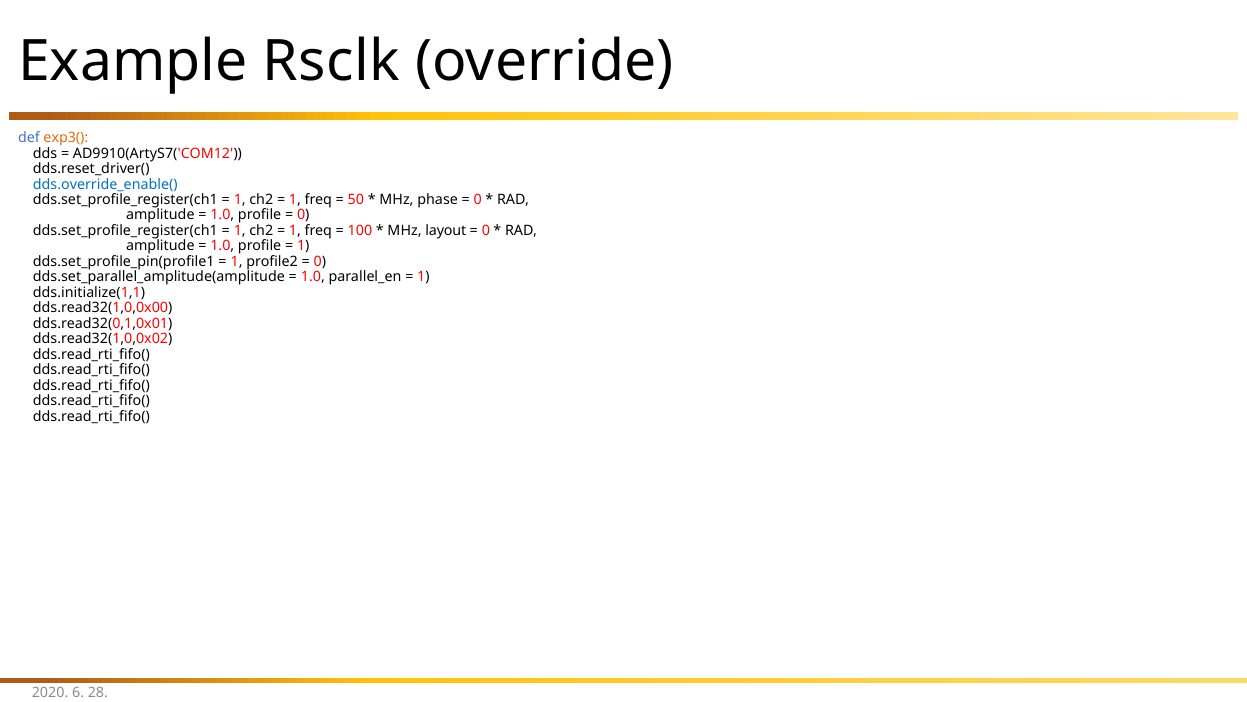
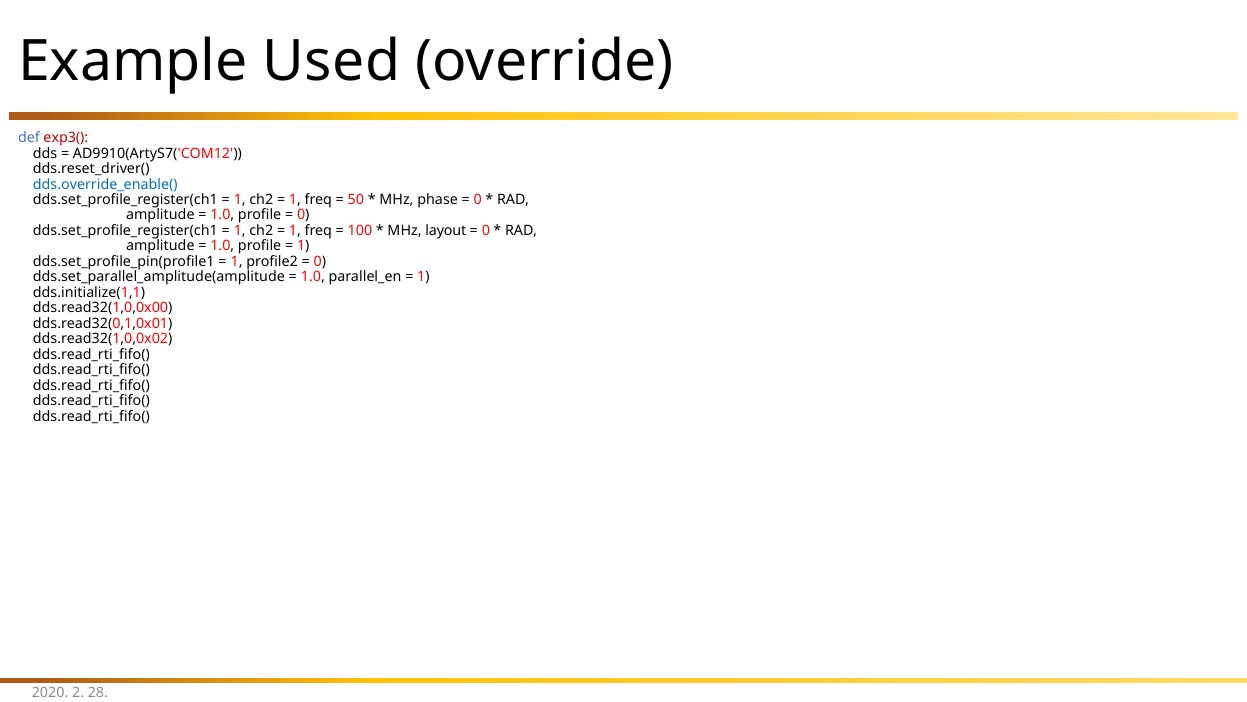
Rsclk: Rsclk -> Used
exp3( colour: orange -> red
6: 6 -> 2
